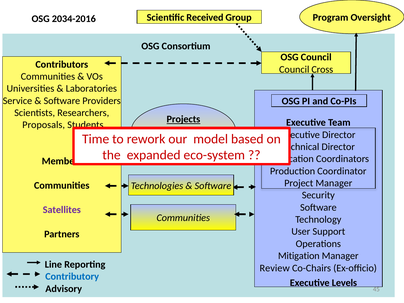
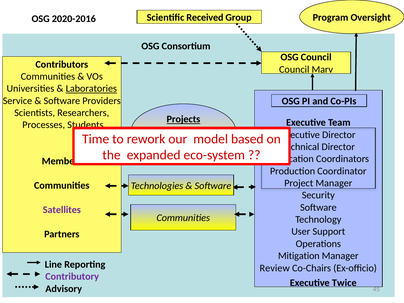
2034-2016: 2034-2016 -> 2020-2016
Cross: Cross -> Marv
Laboratories underline: none -> present
Proposals: Proposals -> Processes
Contributory colour: blue -> purple
Levels: Levels -> Twice
